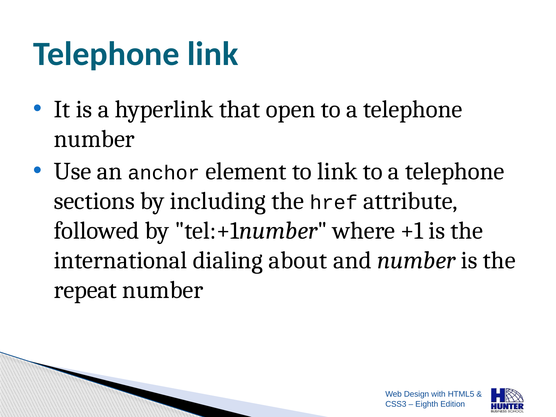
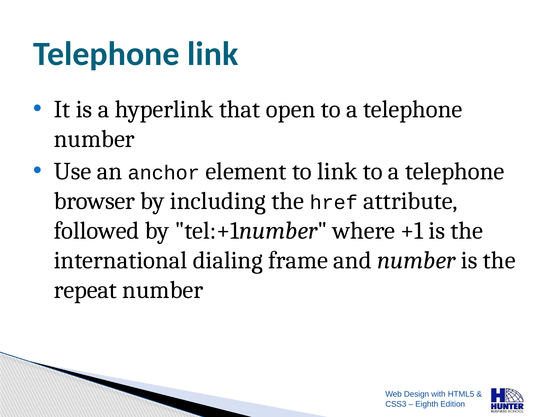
sections: sections -> browser
about: about -> frame
